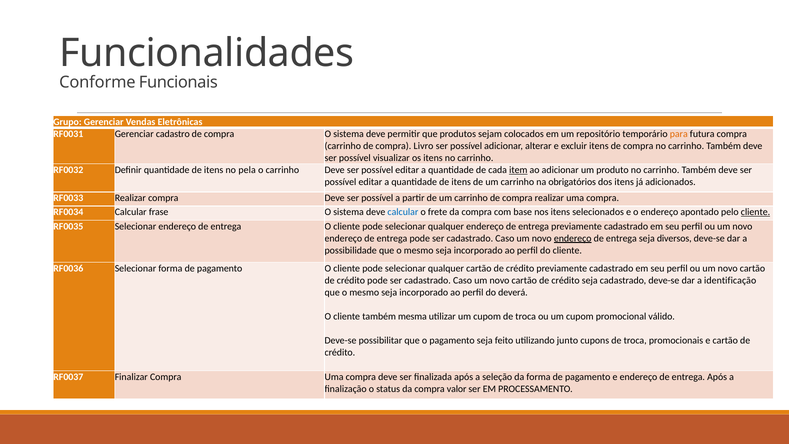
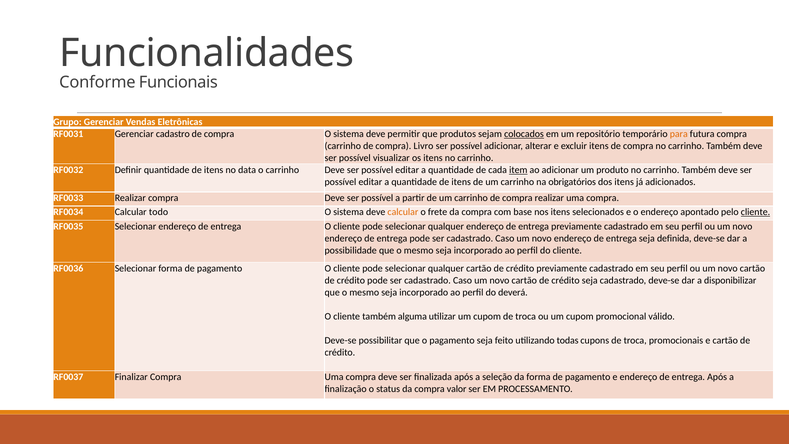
colocados underline: none -> present
pela: pela -> data
frase: frase -> todo
calcular at (403, 212) colour: blue -> orange
endereço at (573, 238) underline: present -> none
diversos: diversos -> definida
identificação: identificação -> disponibilizar
mesma: mesma -> alguma
junto: junto -> todas
